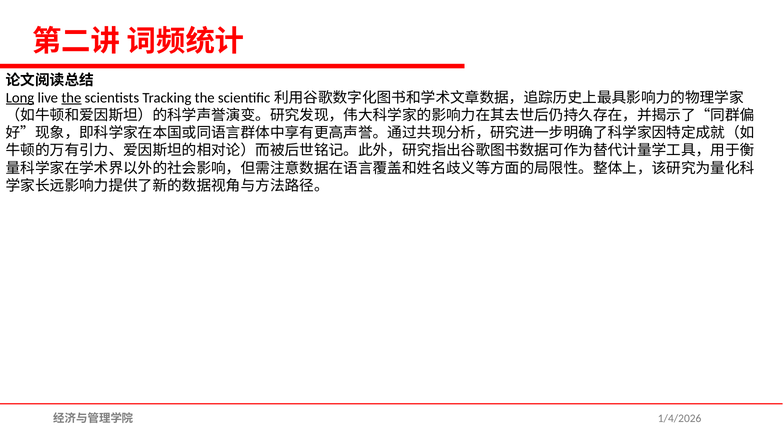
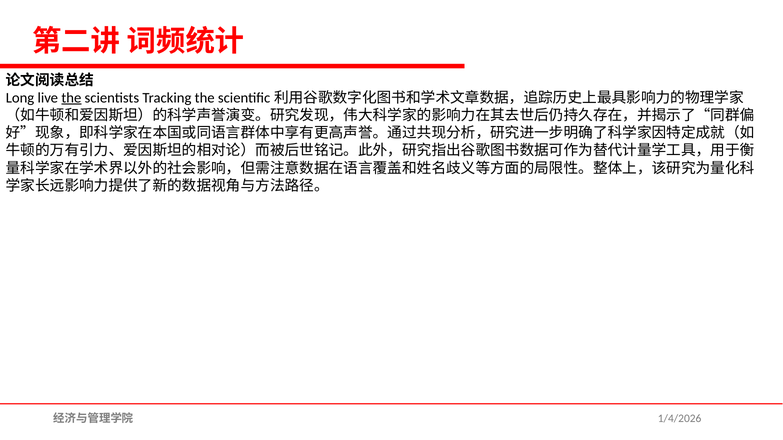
Long underline: present -> none
